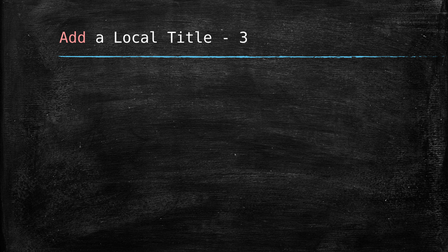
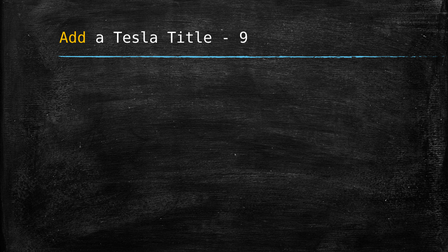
Add colour: pink -> yellow
Local: Local -> Tesla
3: 3 -> 9
